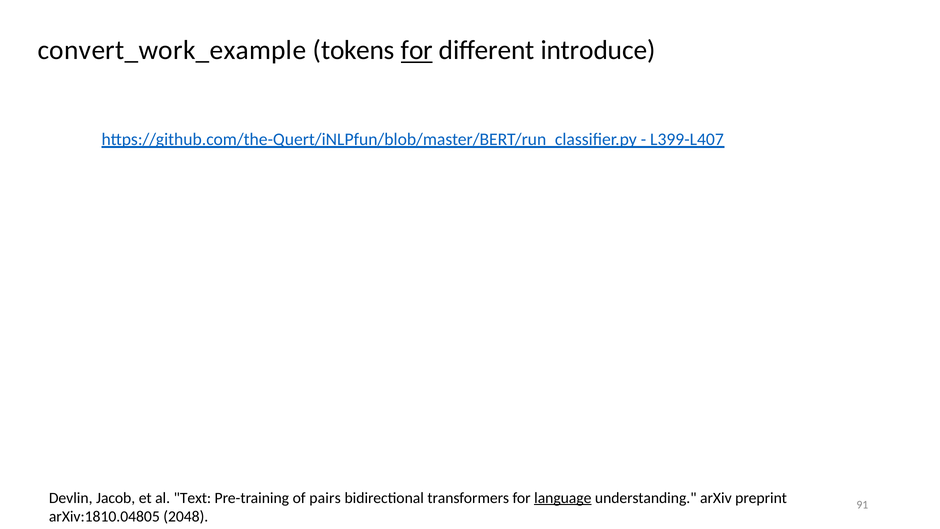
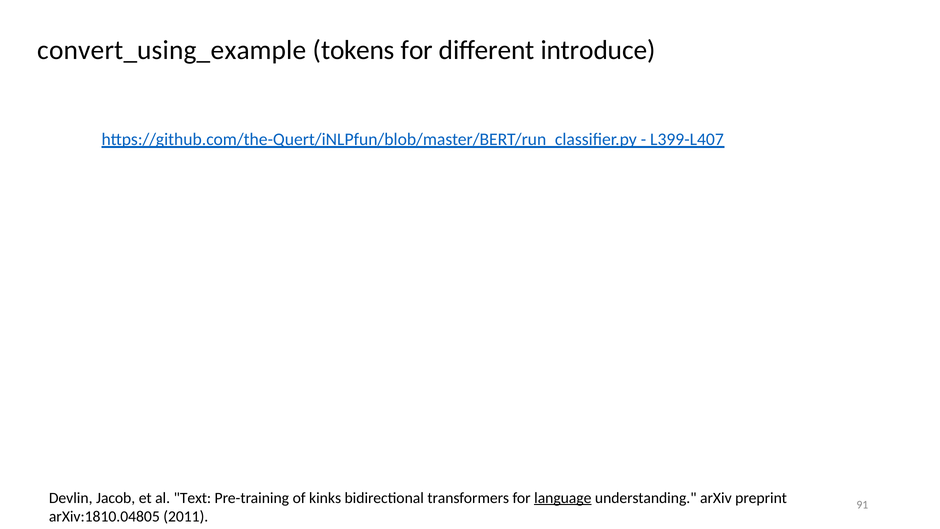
convert_work_example: convert_work_example -> convert_using_example
for at (417, 50) underline: present -> none
pairs: pairs -> kinks
2048: 2048 -> 2011
